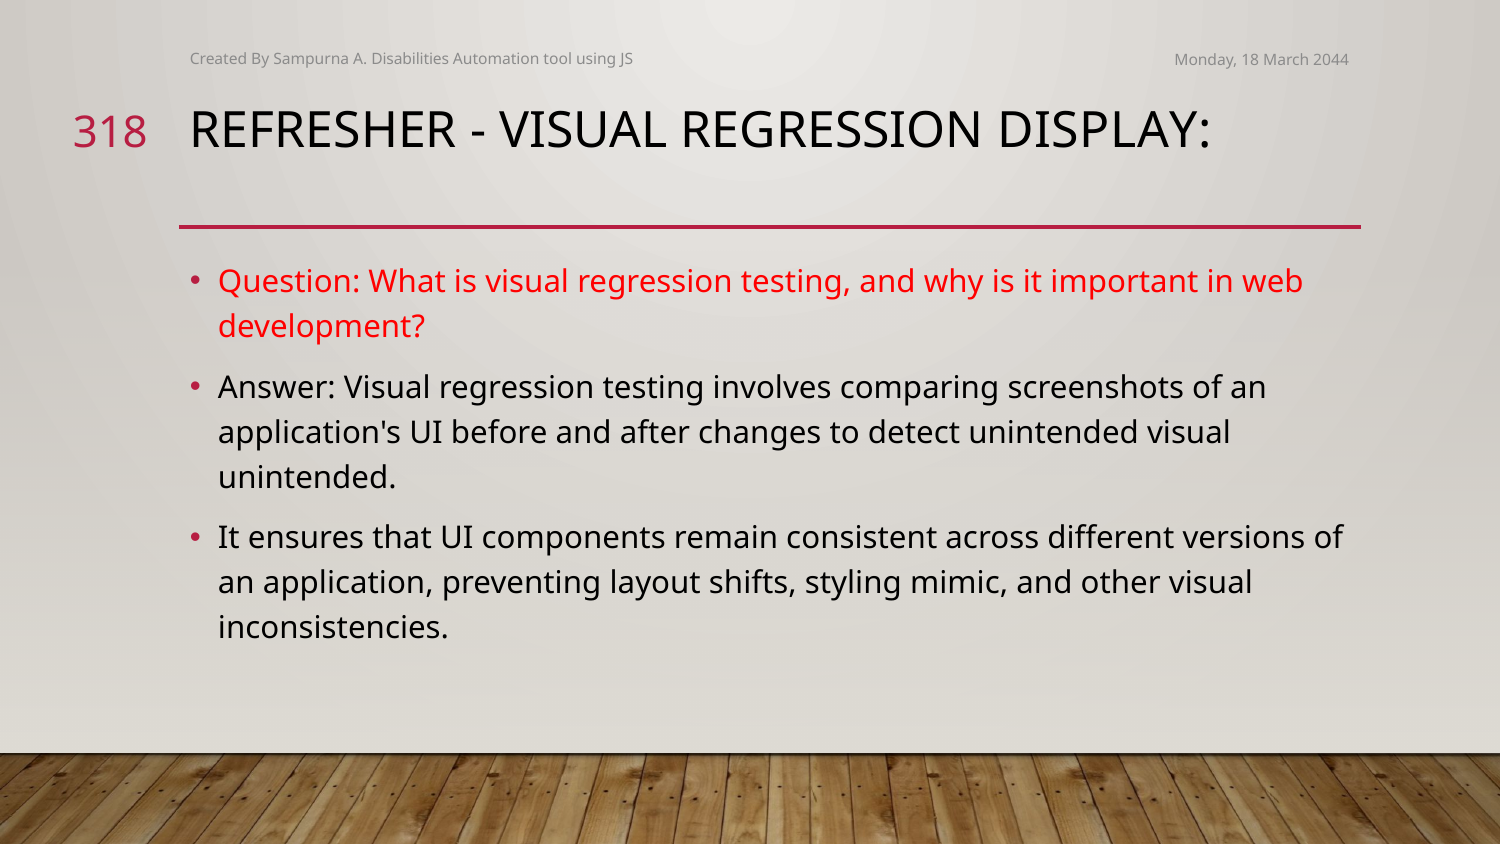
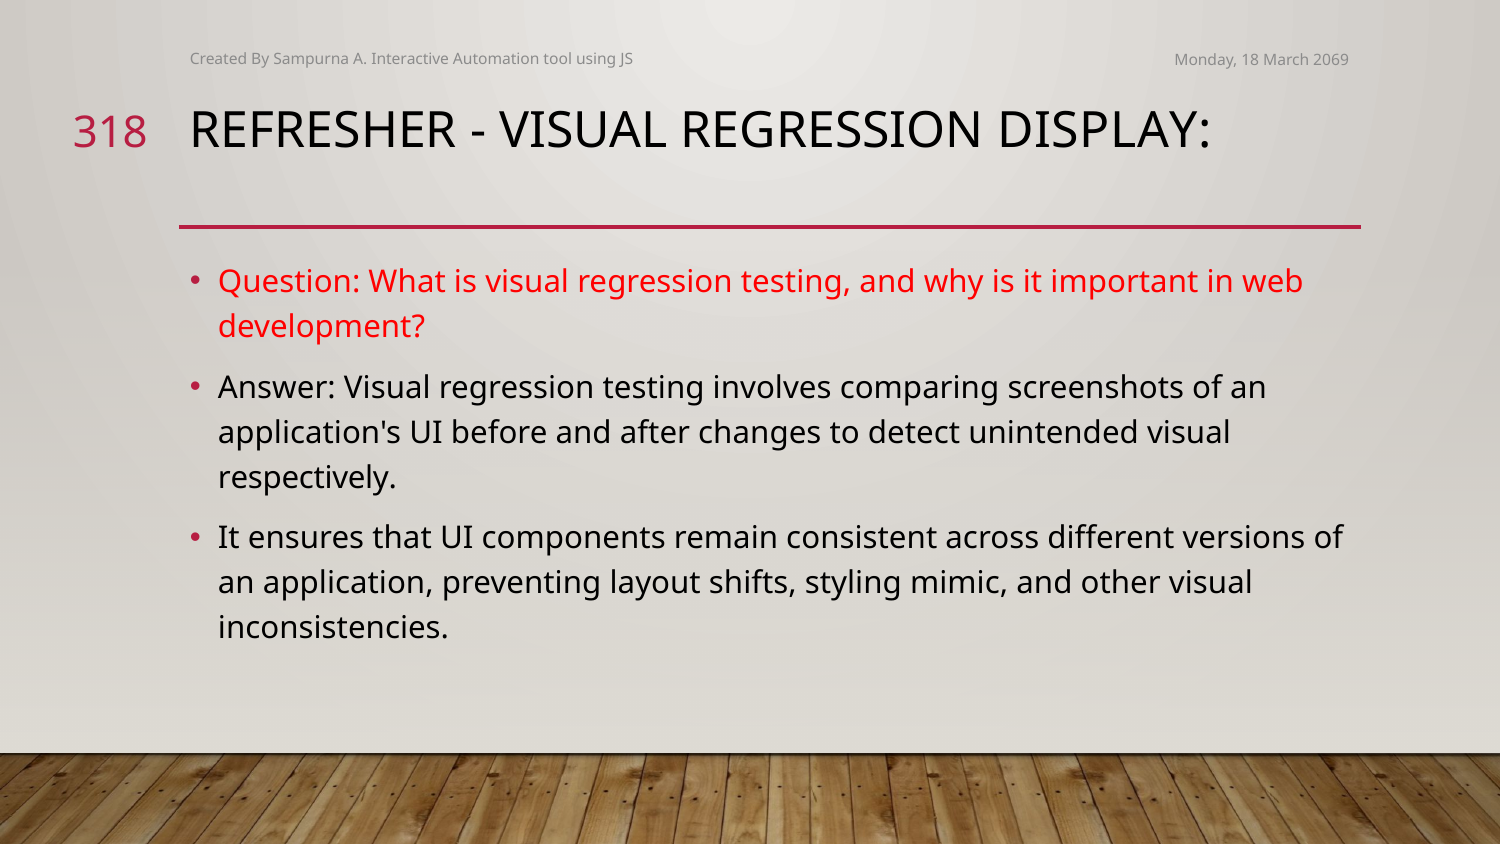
Disabilities: Disabilities -> Interactive
2044: 2044 -> 2069
unintended at (307, 478): unintended -> respectively
